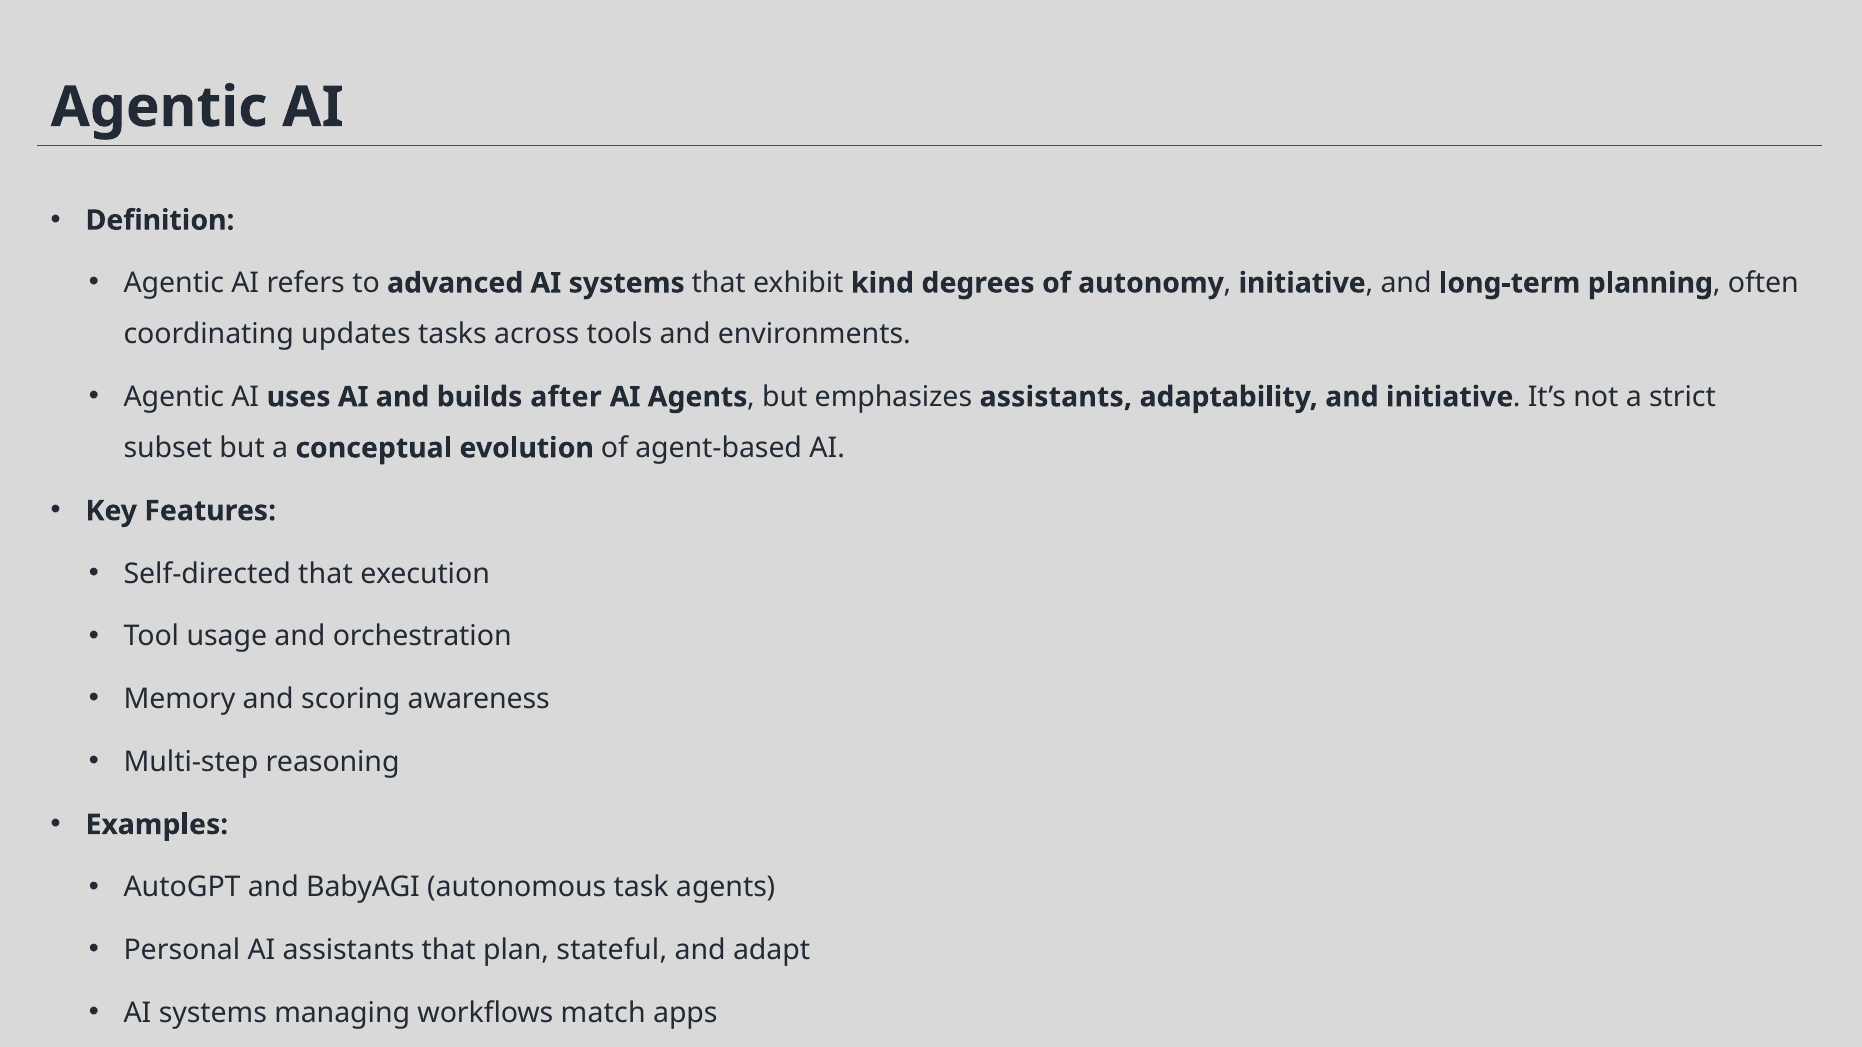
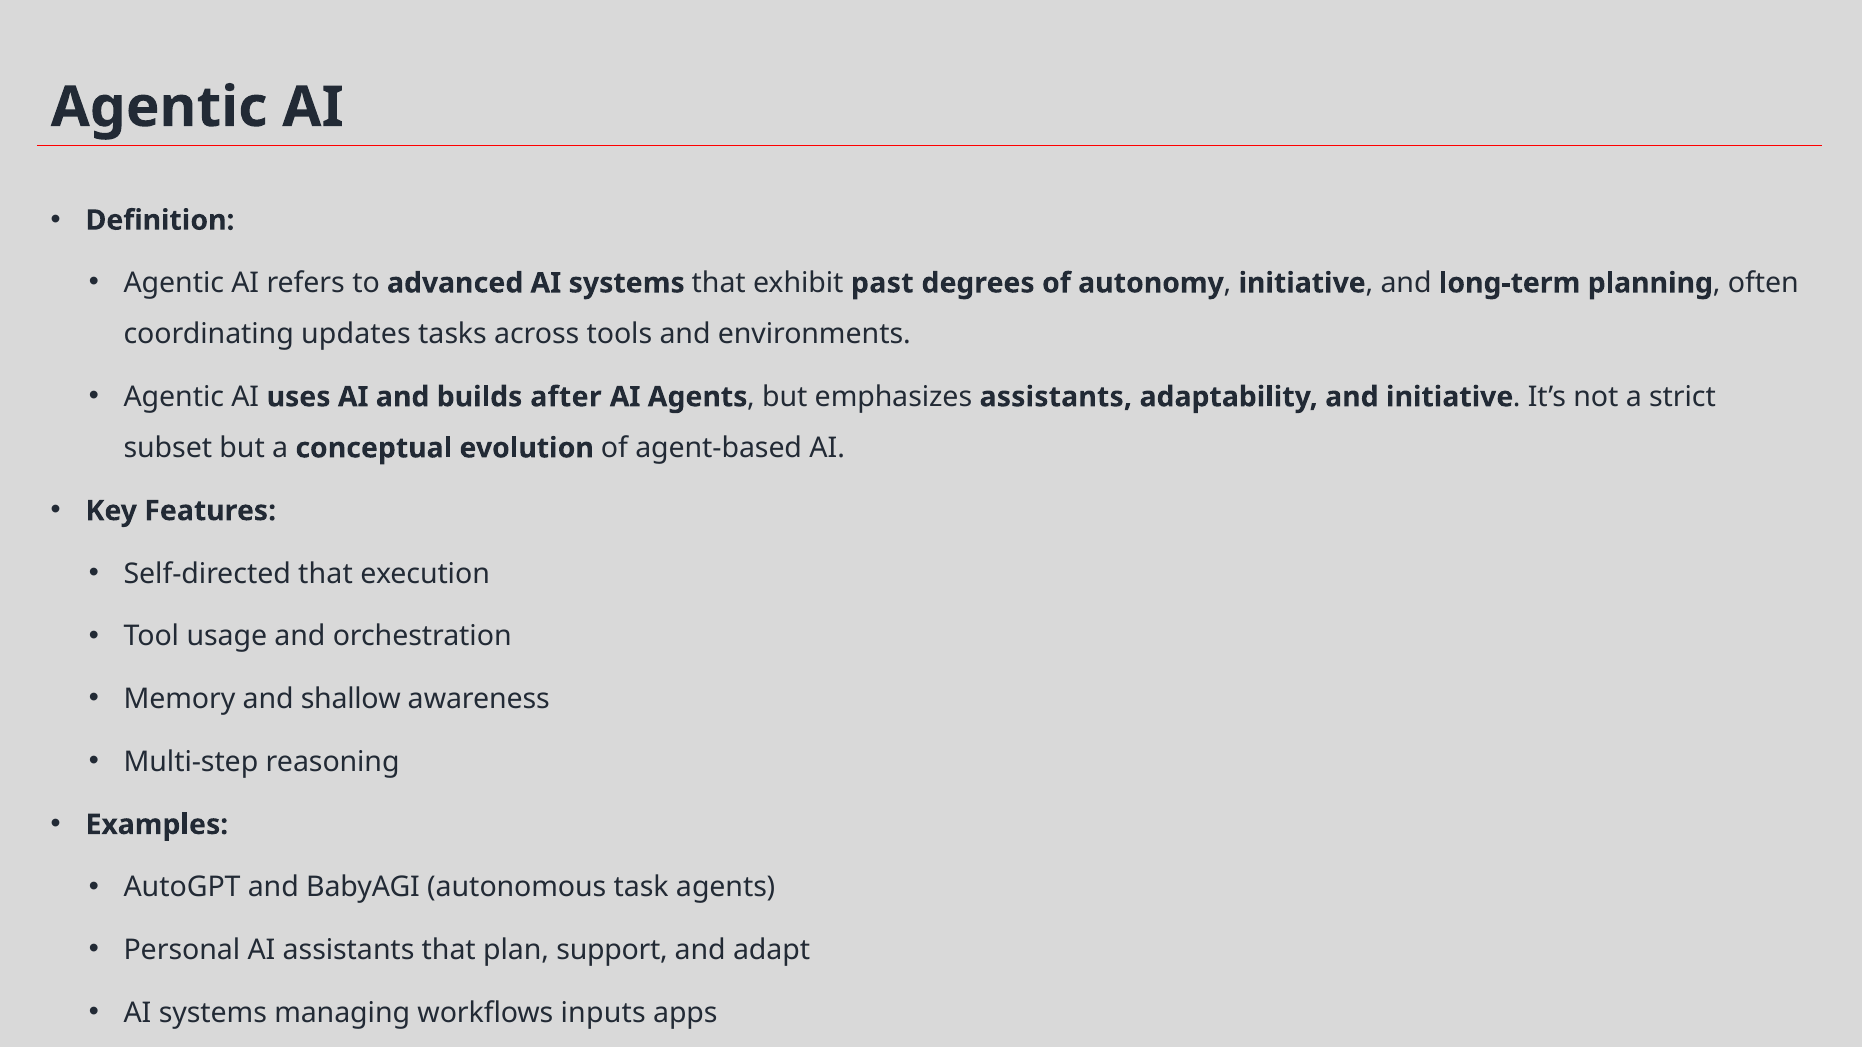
kind: kind -> past
scoring: scoring -> shallow
stateful: stateful -> support
match: match -> inputs
